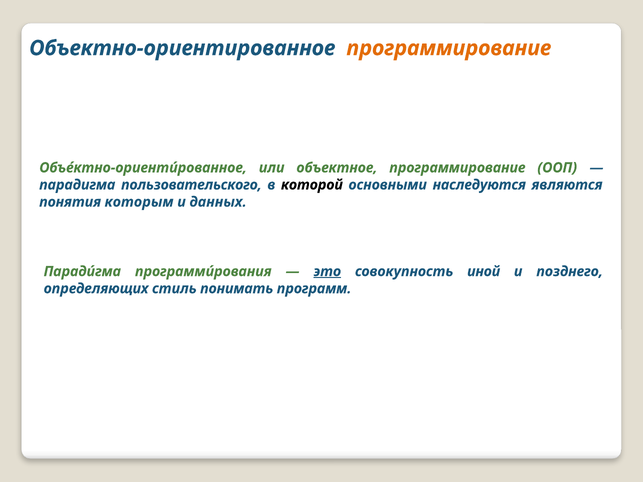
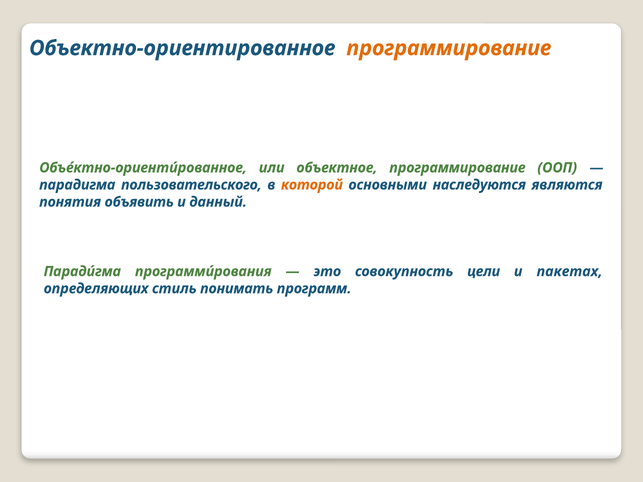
которой colour: black -> orange
которым: которым -> объявить
данных: данных -> данный
это underline: present -> none
иной: иной -> цели
позднего: позднего -> пакетах
